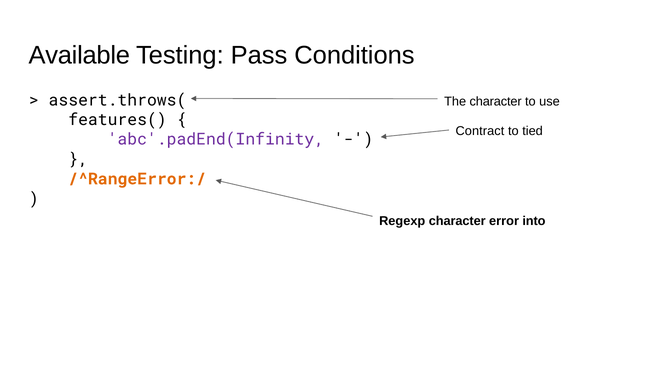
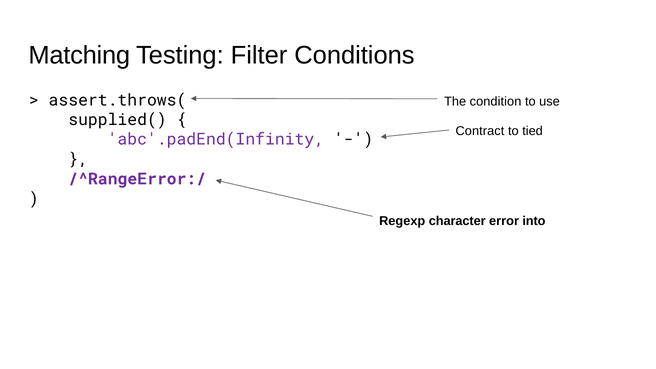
Available: Available -> Matching
Pass: Pass -> Filter
The character: character -> condition
features(: features( -> supplied(
/^RangeError:/ colour: orange -> purple
